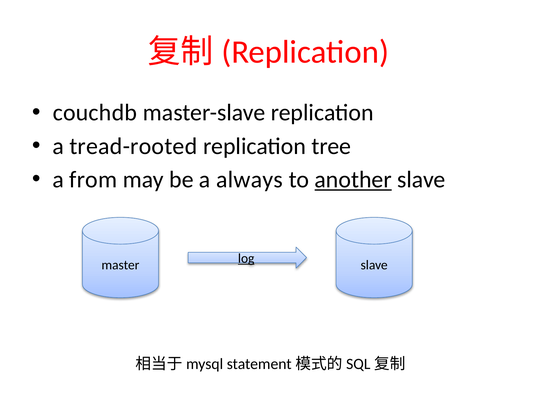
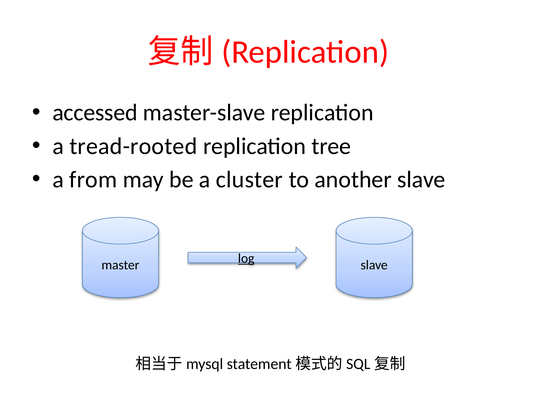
couchdb: couchdb -> accessed
always: always -> cluster
another underline: present -> none
